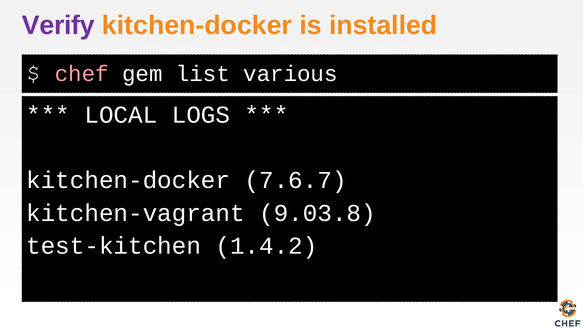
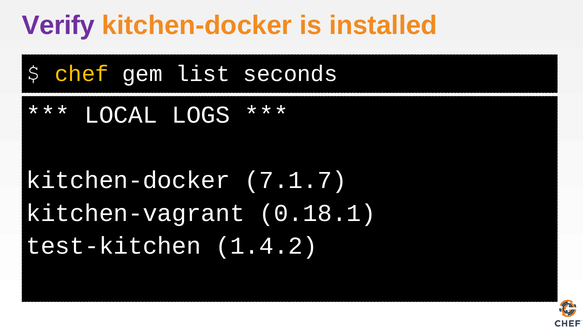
chef colour: pink -> yellow
various: various -> seconds
7.6.7: 7.6.7 -> 7.1.7
9.03.8: 9.03.8 -> 0.18.1
